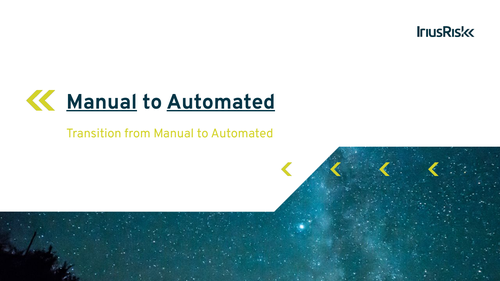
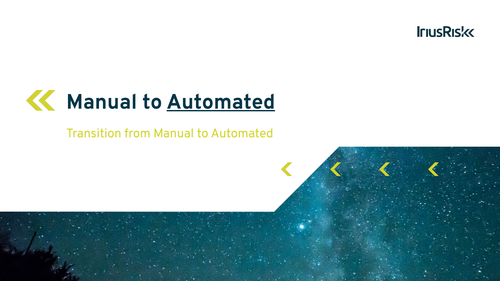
Manual at (102, 102) underline: present -> none
